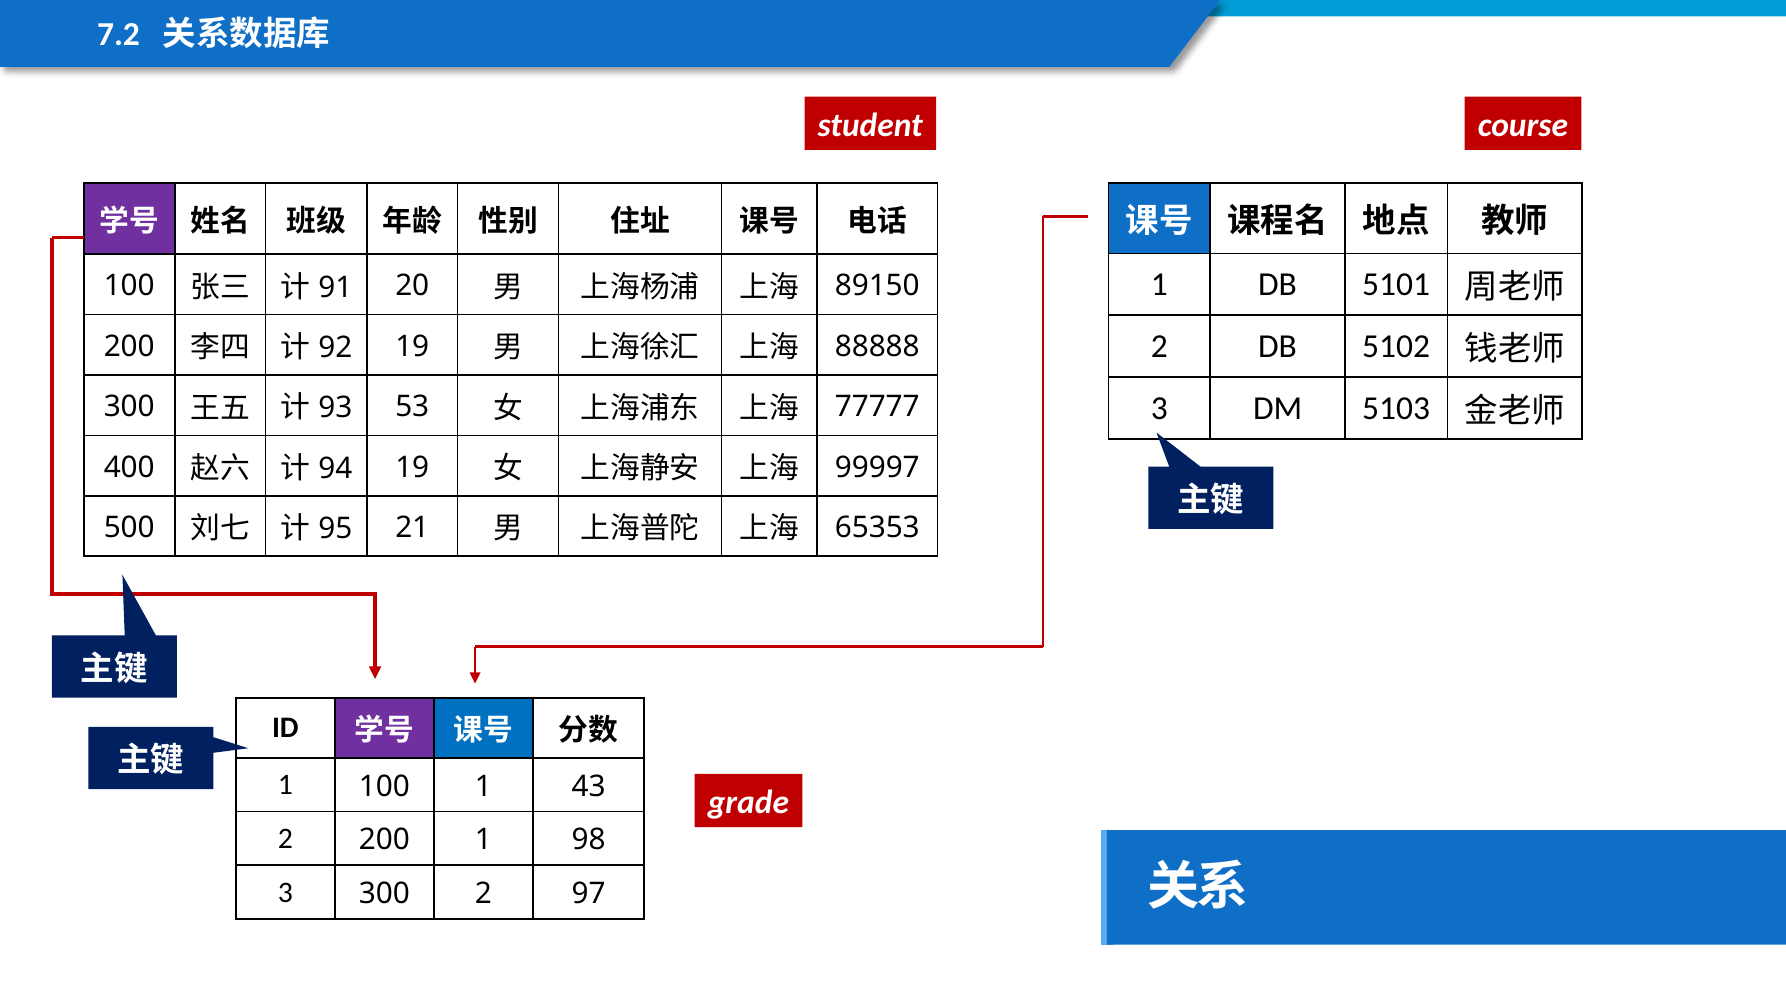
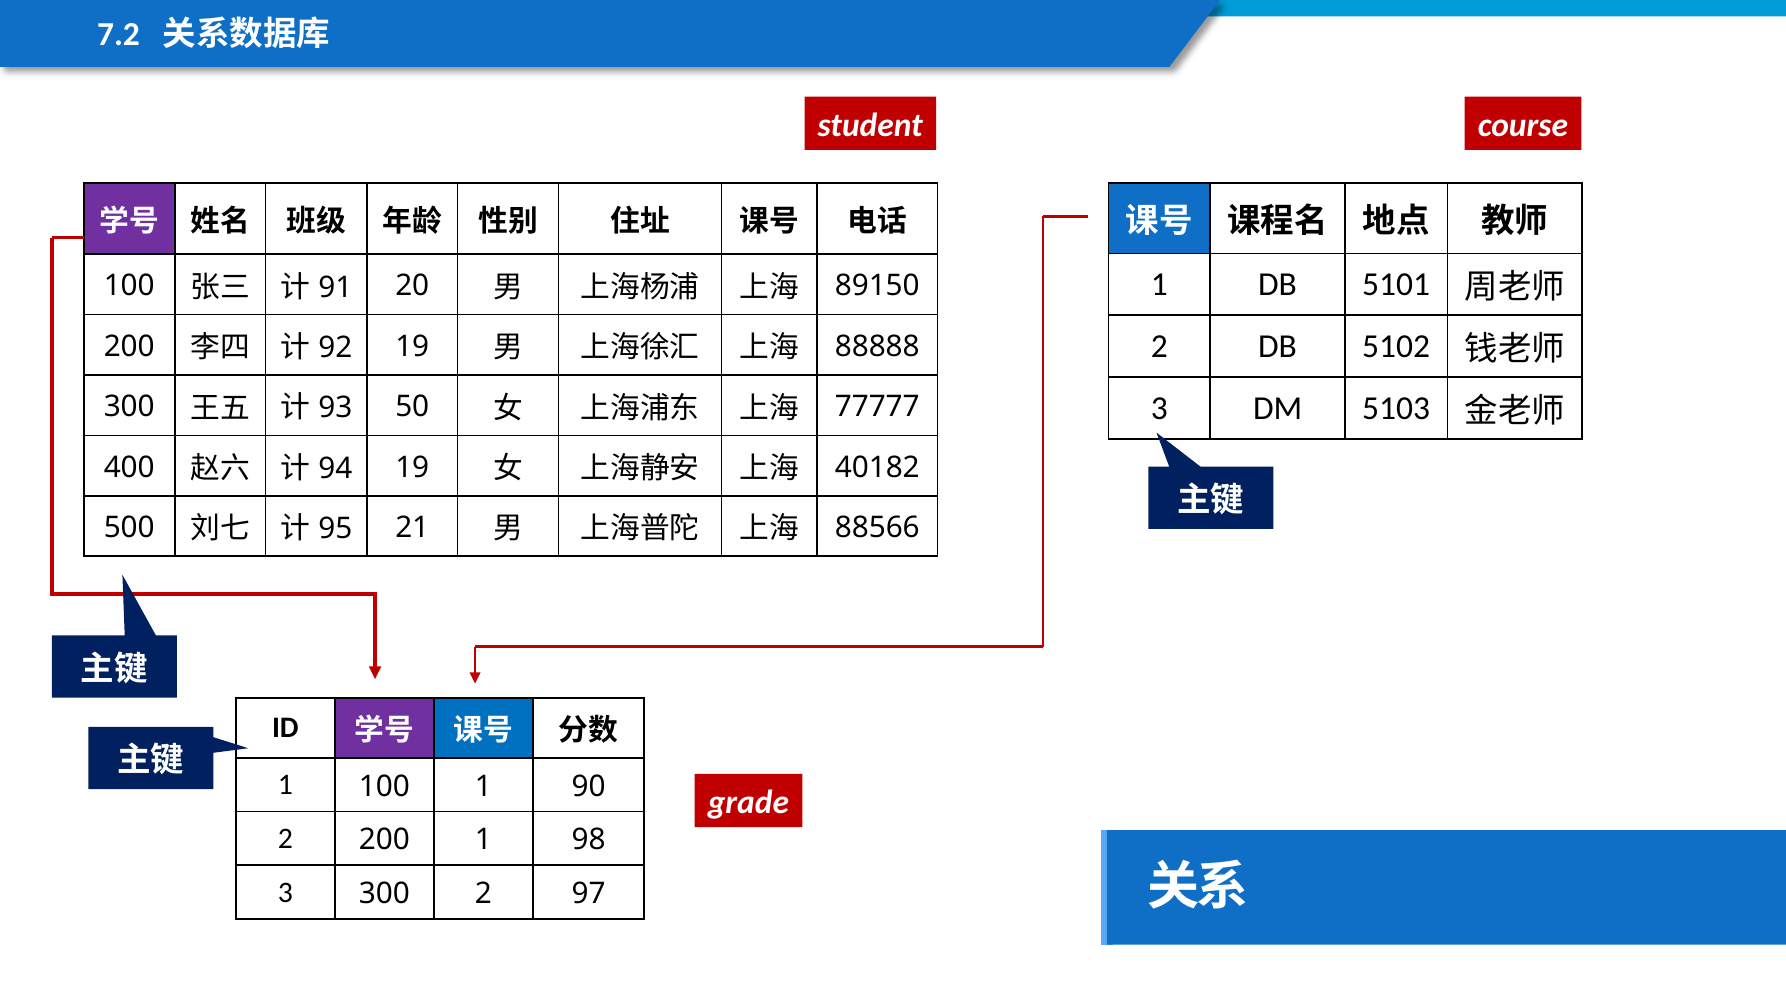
53: 53 -> 50
99997: 99997 -> 40182
65353: 65353 -> 88566
43: 43 -> 90
